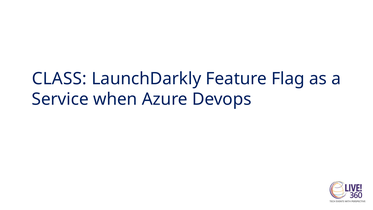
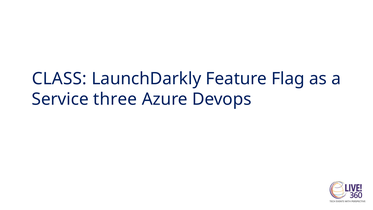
when: when -> three
